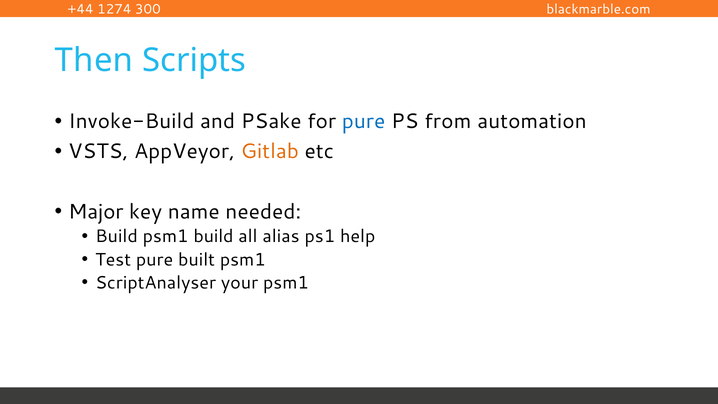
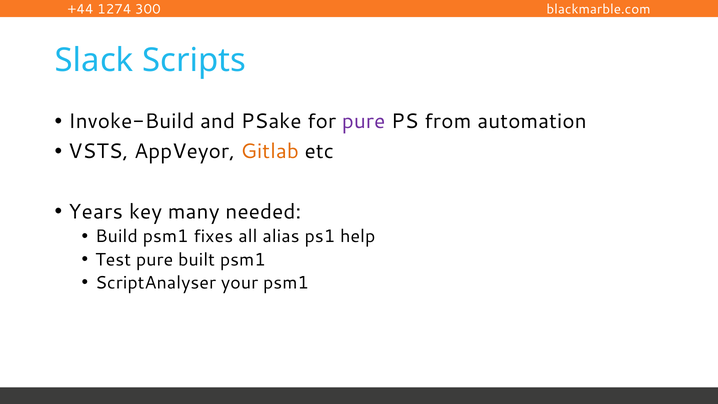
Then: Then -> Slack
pure at (364, 121) colour: blue -> purple
Major: Major -> Years
name: name -> many
psm1 build: build -> fixes
